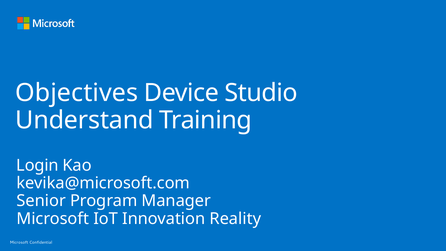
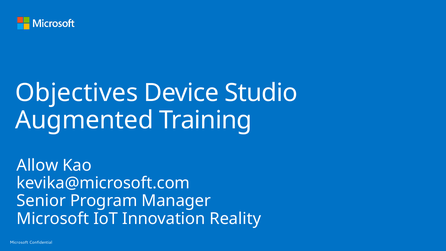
Understand: Understand -> Augmented
Login: Login -> Allow
